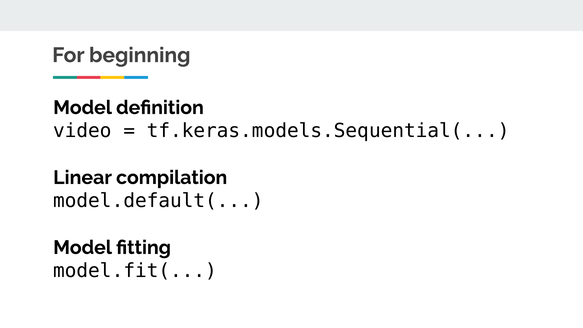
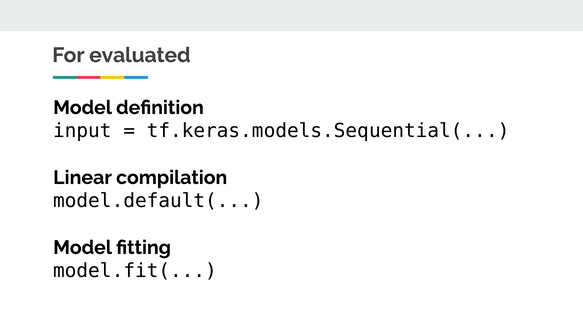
beginning: beginning -> evaluated
video: video -> input
